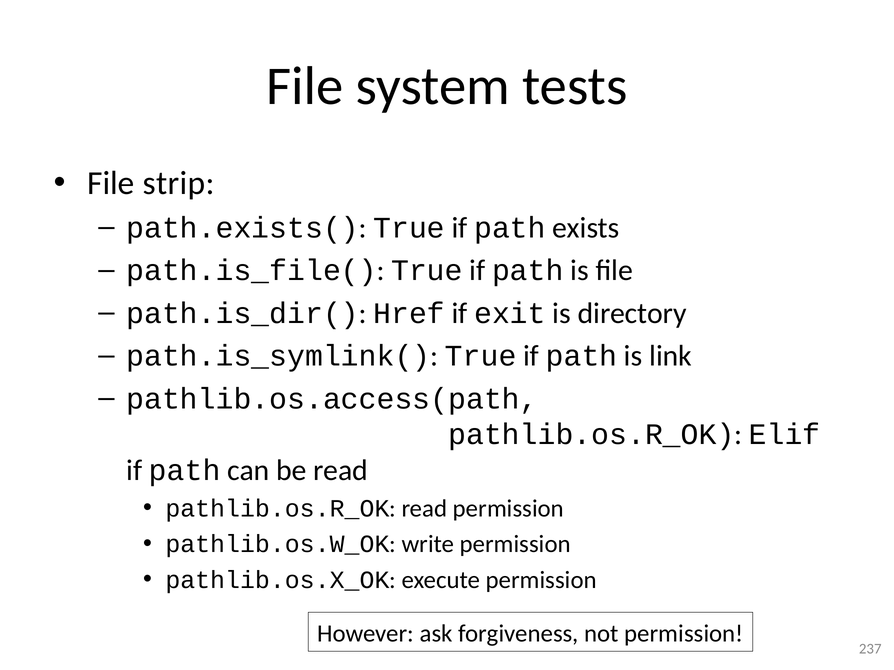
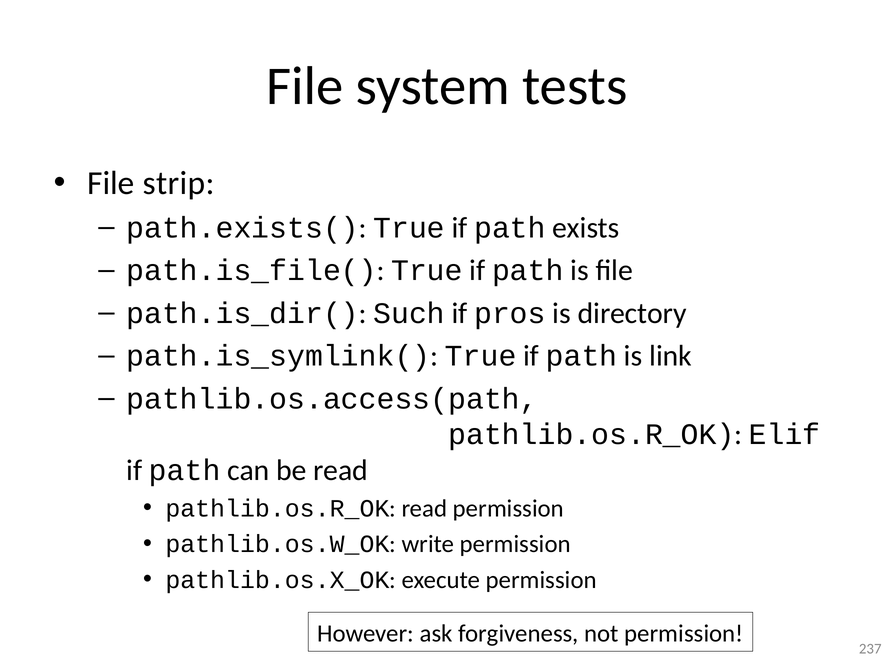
Href: Href -> Such
exit: exit -> pros
